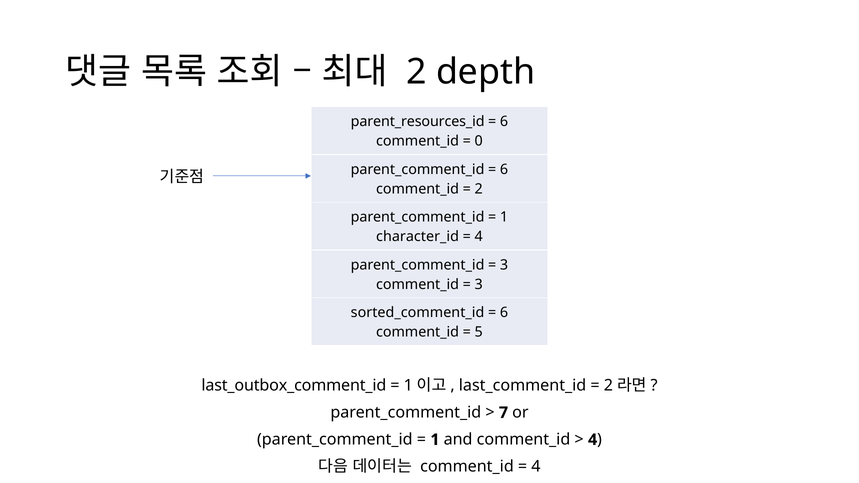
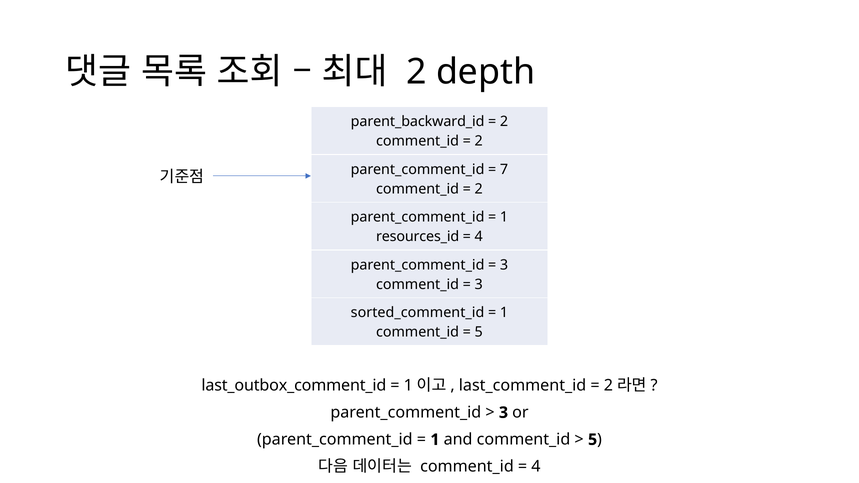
parent_resources_id: parent_resources_id -> parent_backward_id
6 at (504, 122): 6 -> 2
0 at (479, 141): 0 -> 2
6 at (504, 170): 6 -> 7
character_id: character_id -> resources_id
6 at (504, 313): 6 -> 1
7 at (504, 413): 7 -> 3
4 at (593, 440): 4 -> 5
